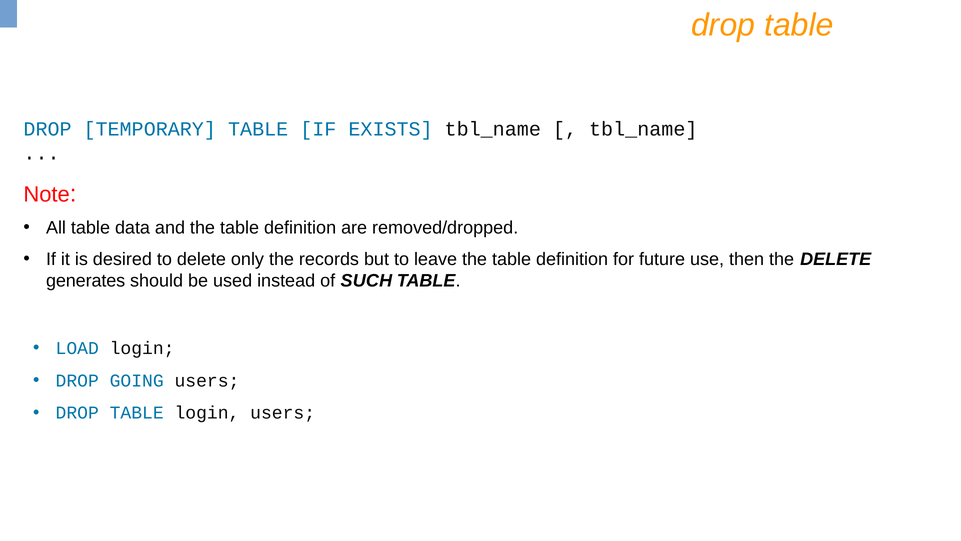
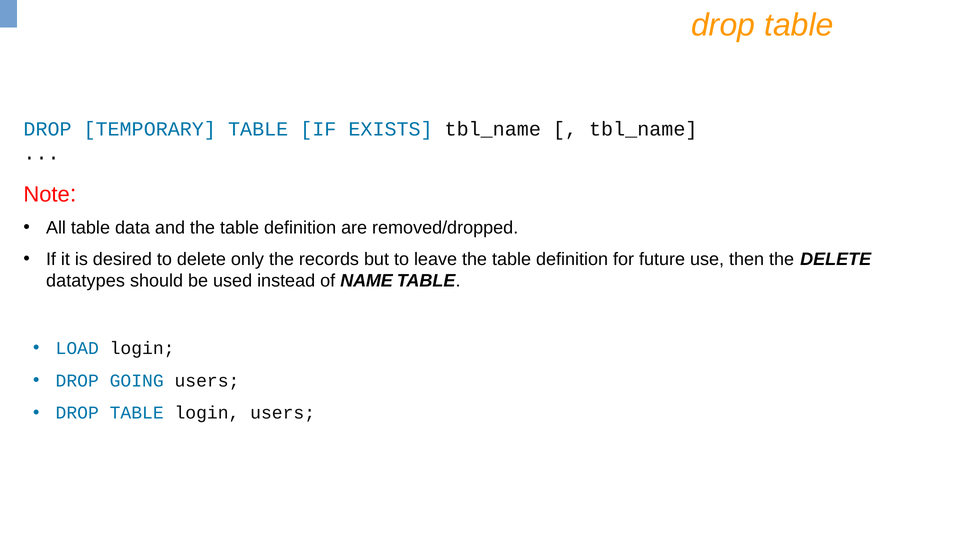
generates: generates -> datatypes
SUCH: SUCH -> NAME
